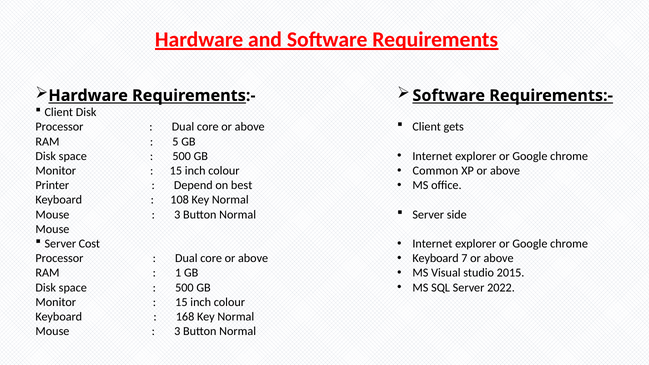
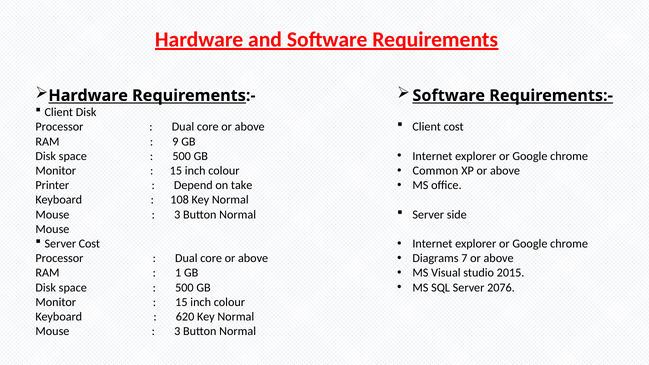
Client gets: gets -> cost
5: 5 -> 9
best: best -> take
Keyboard at (436, 258): Keyboard -> Diagrams
2022: 2022 -> 2076
168: 168 -> 620
